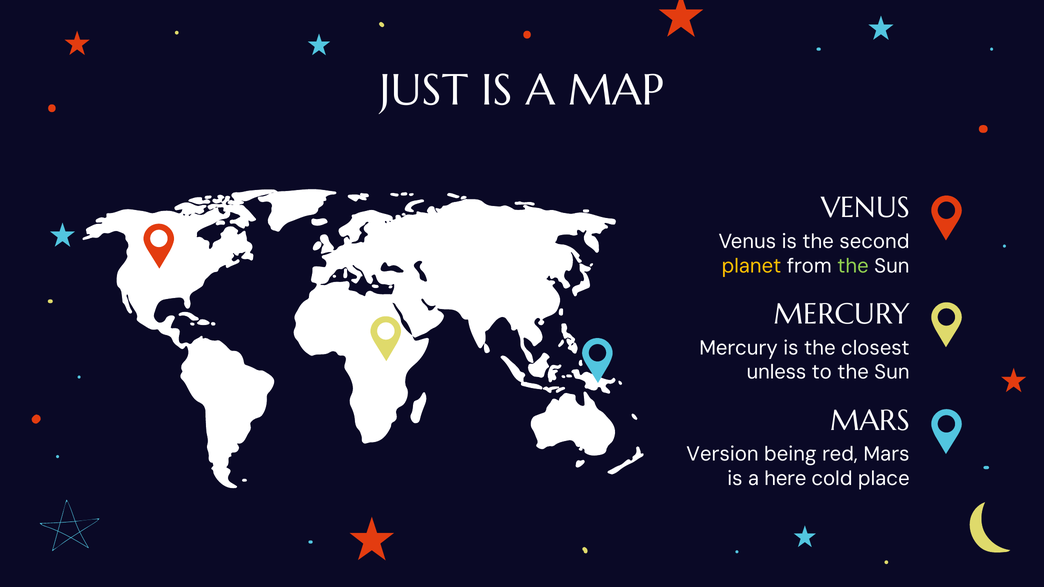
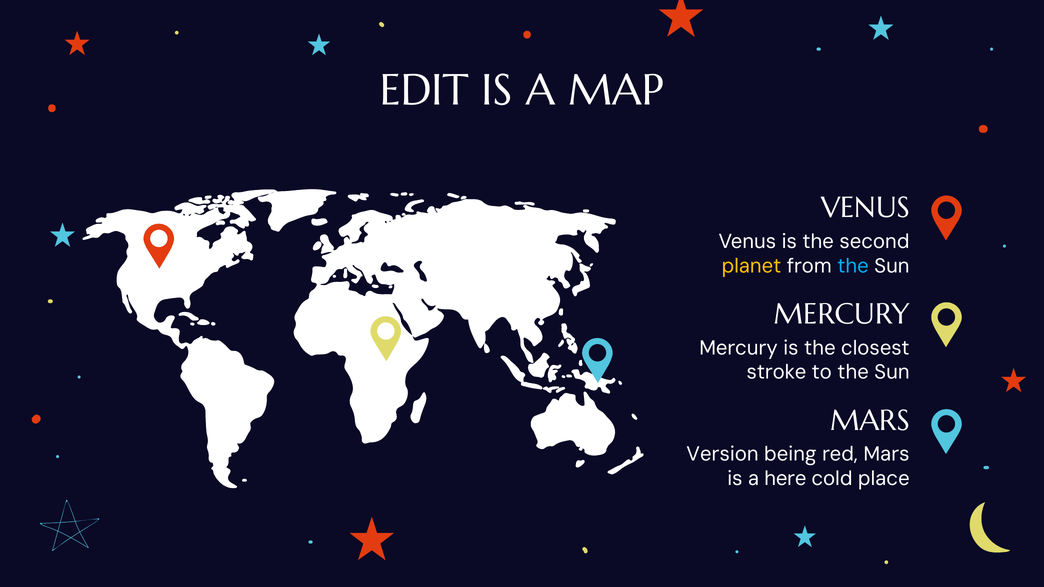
JUST: JUST -> EDIT
the at (853, 266) colour: light green -> light blue
unless: unless -> stroke
